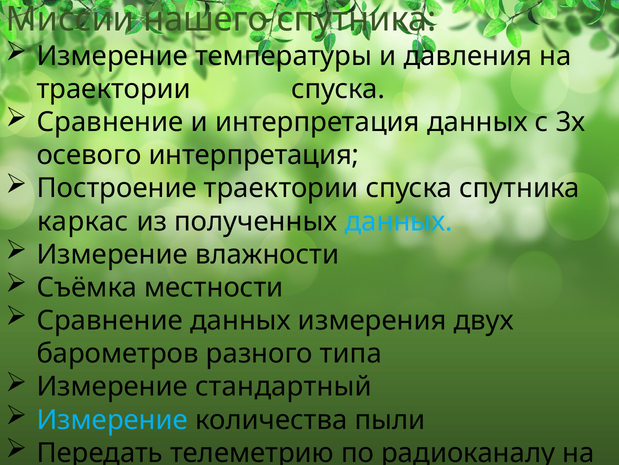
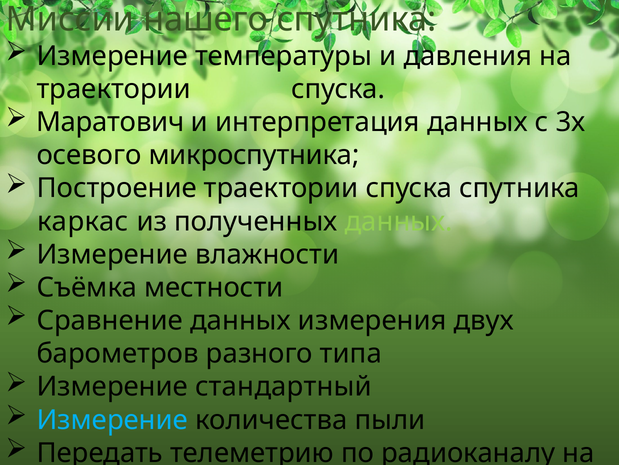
Сравнение at (110, 122): Сравнение -> Маратович
осевого интерпретация: интерпретация -> микроспутника
данных at (399, 221) colour: light blue -> light green
